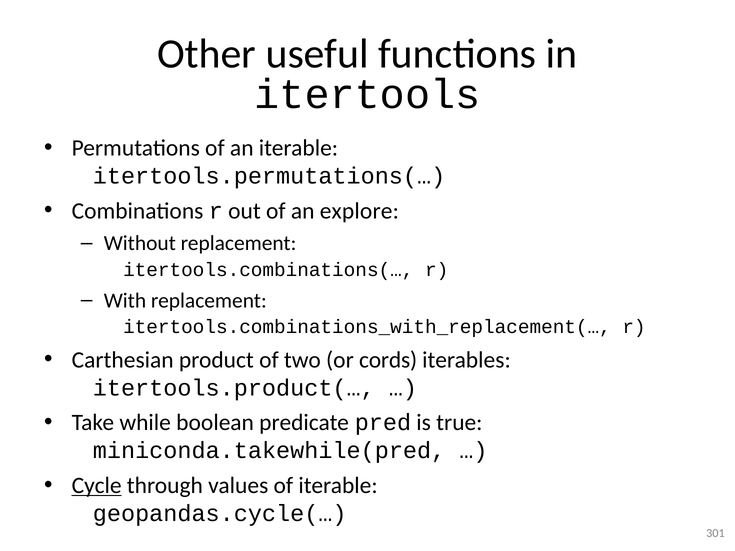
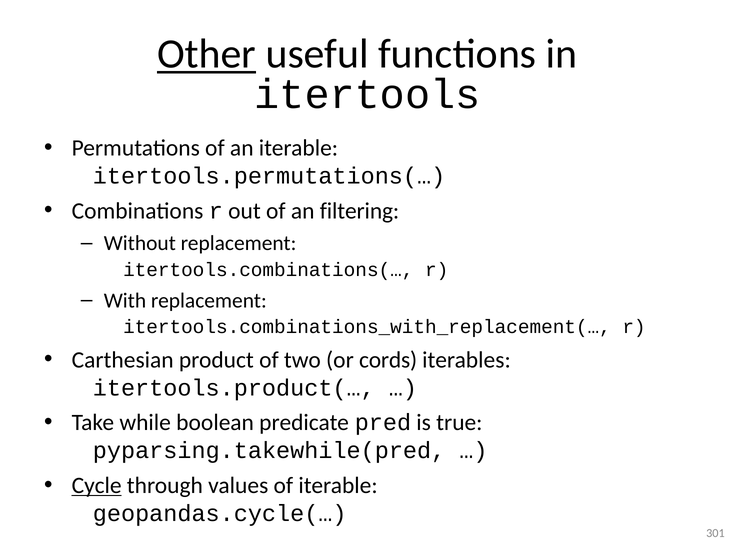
Other underline: none -> present
explore: explore -> filtering
miniconda.takewhile(pred: miniconda.takewhile(pred -> pyparsing.takewhile(pred
